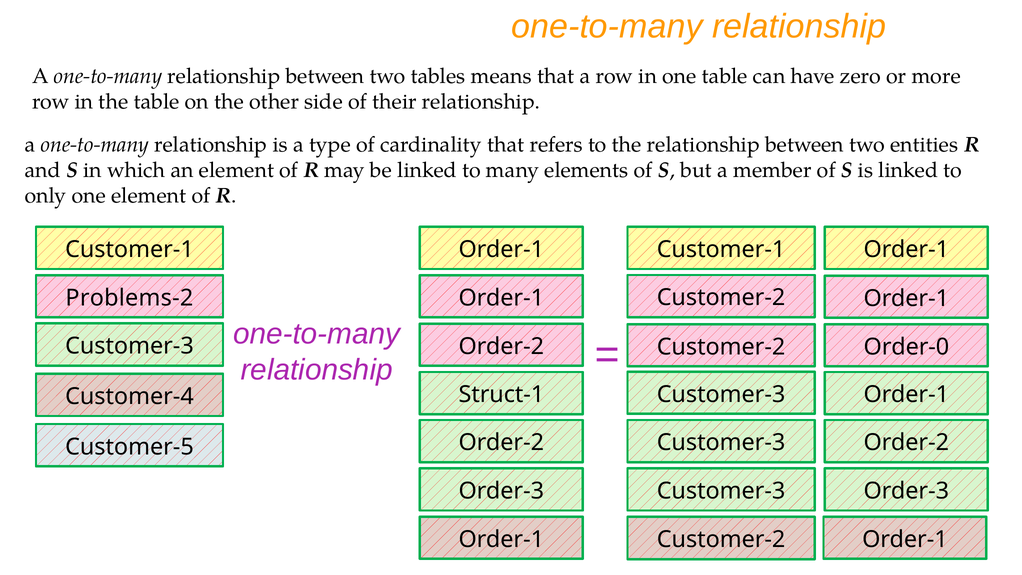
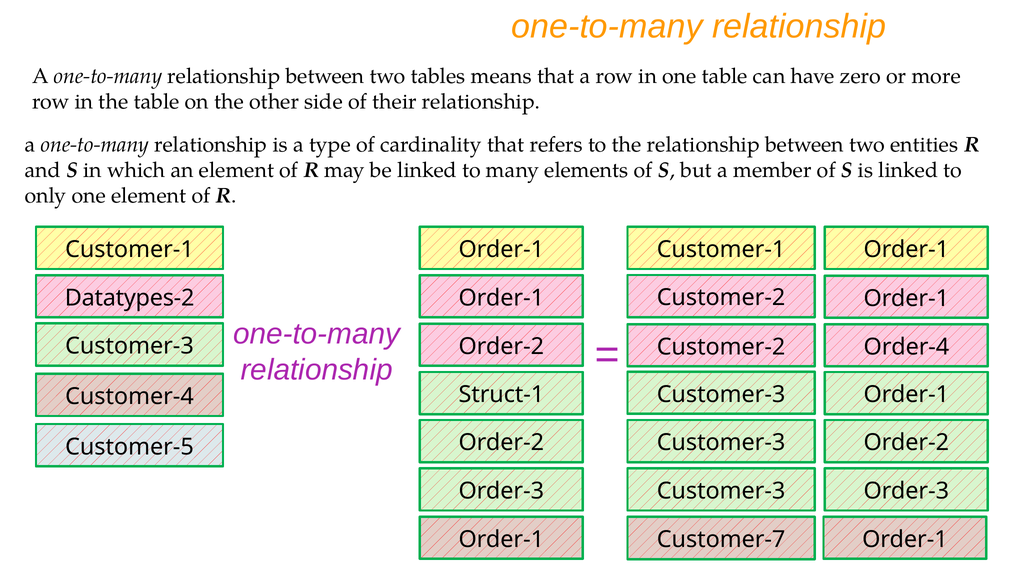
Problems-2: Problems-2 -> Datatypes-2
Order-0: Order-0 -> Order-4
Customer-2 at (721, 540): Customer-2 -> Customer-7
